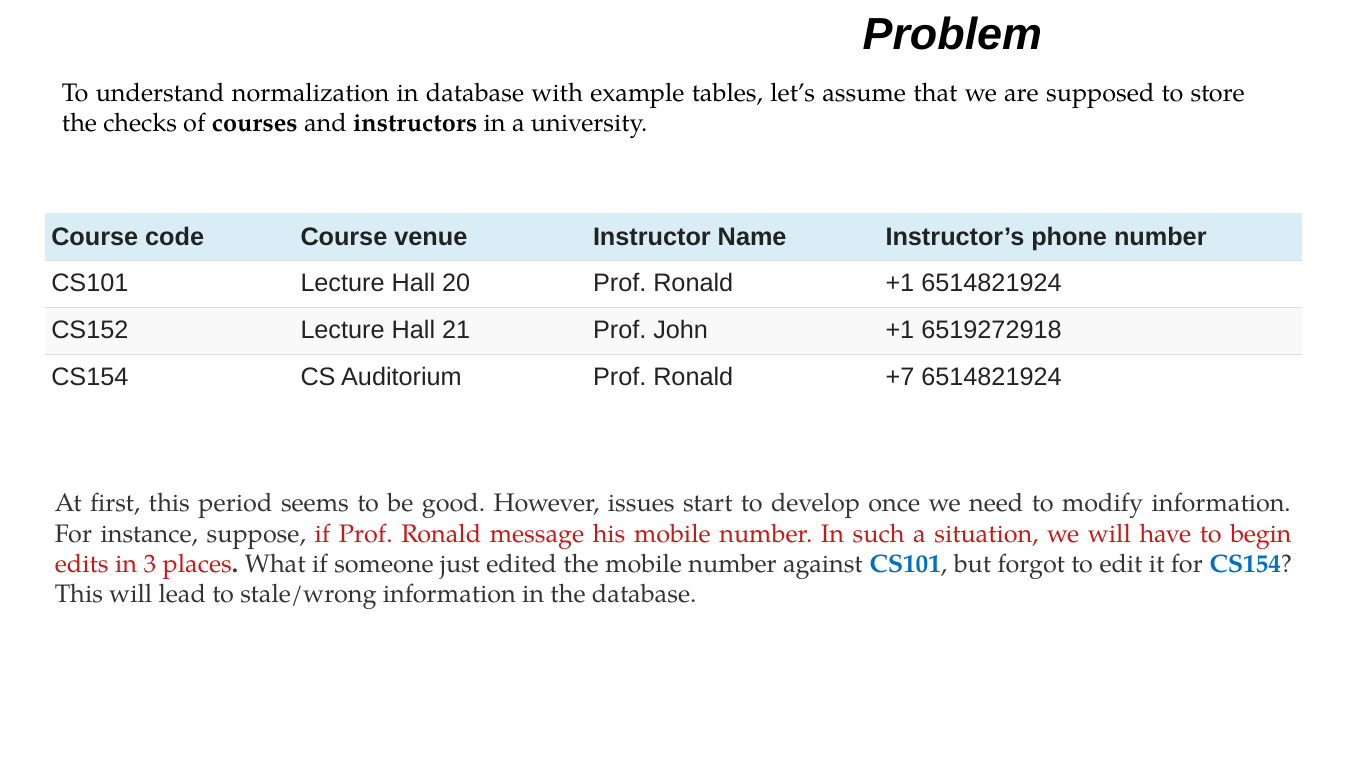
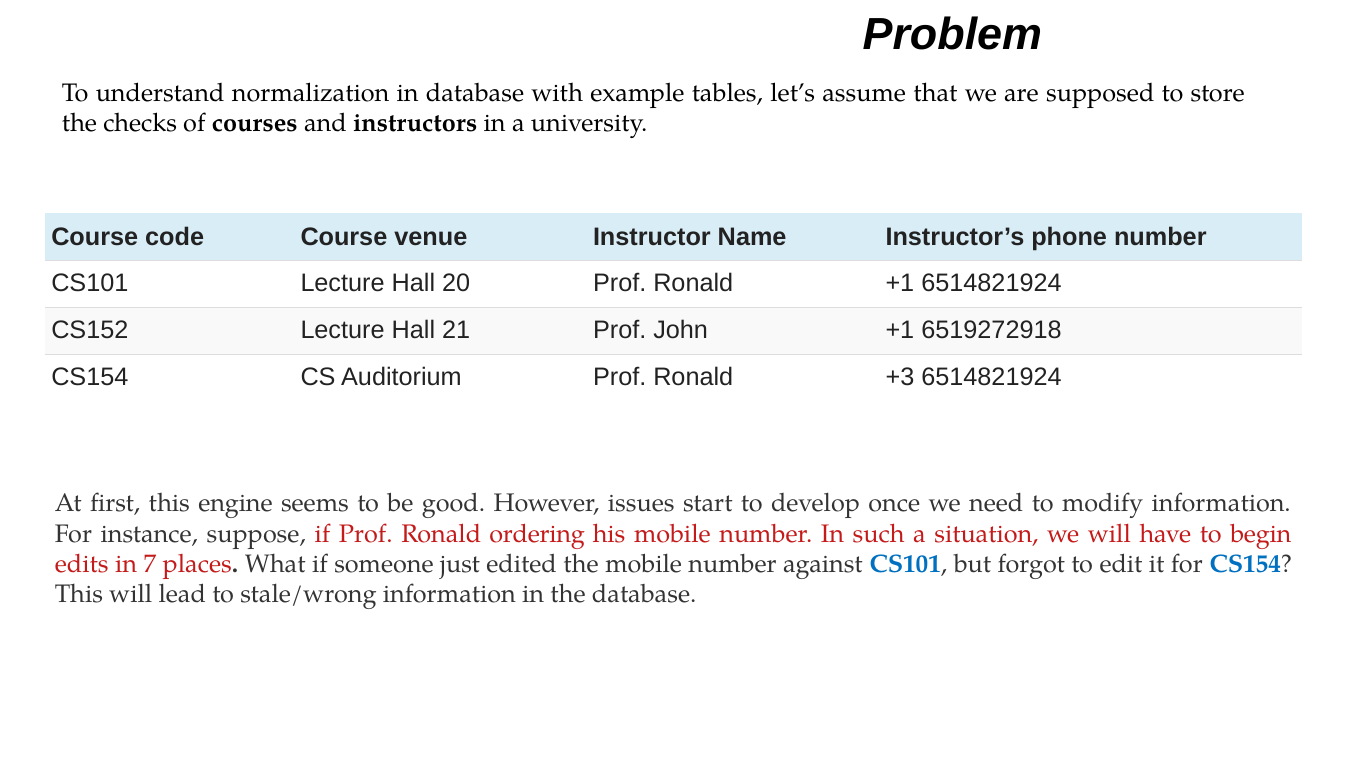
+7: +7 -> +3
period: period -> engine
message: message -> ordering
3: 3 -> 7
